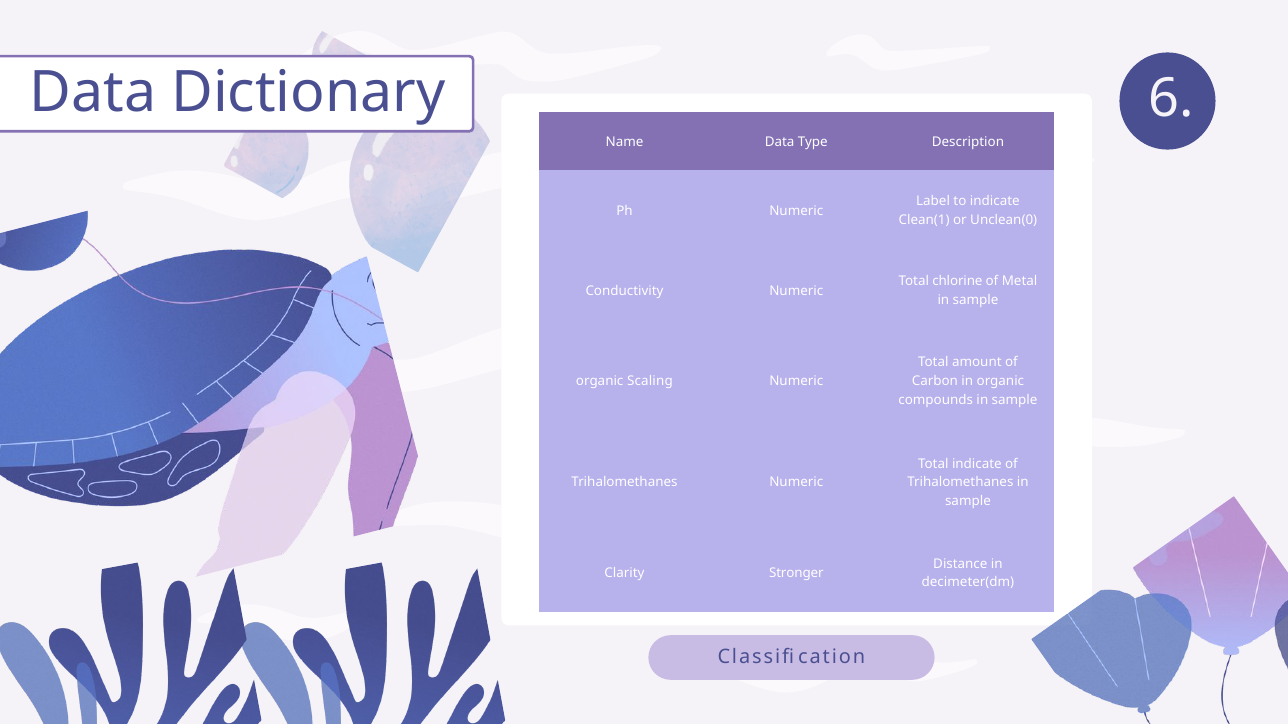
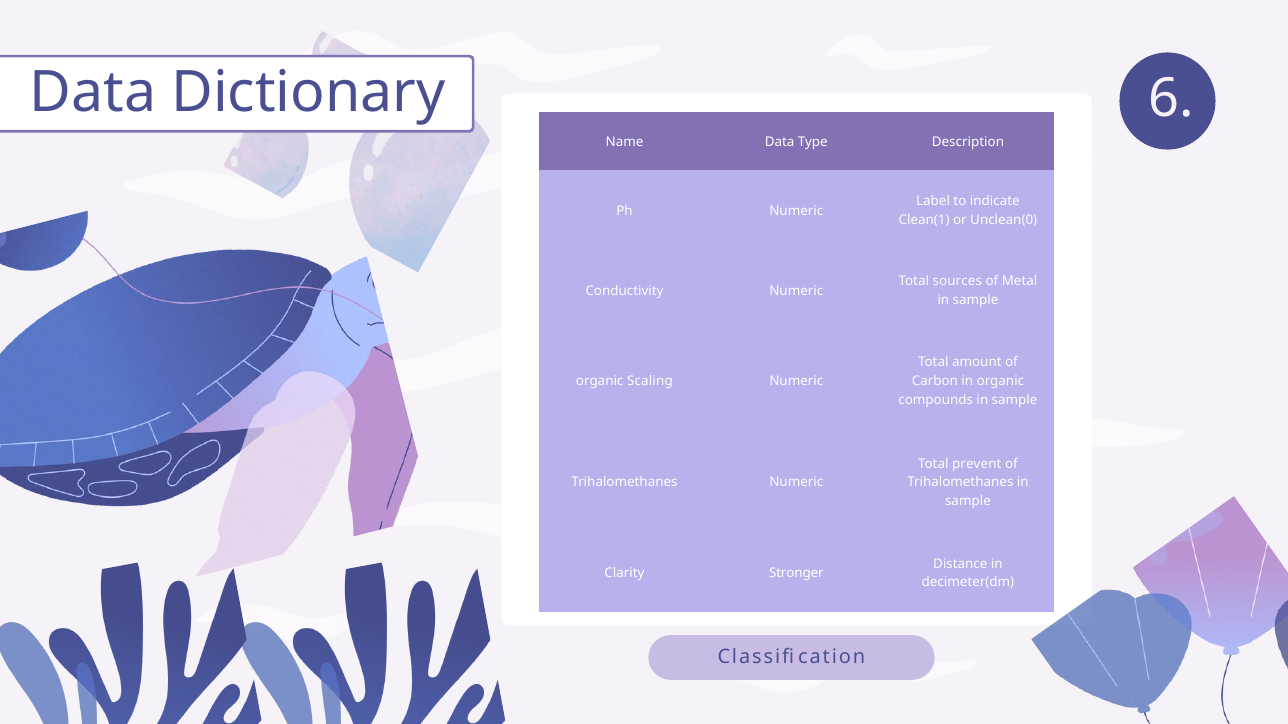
chlorine: chlorine -> sources
Total indicate: indicate -> prevent
